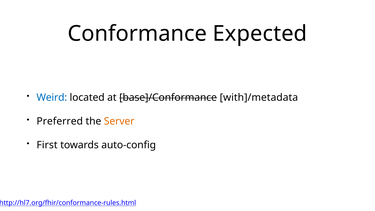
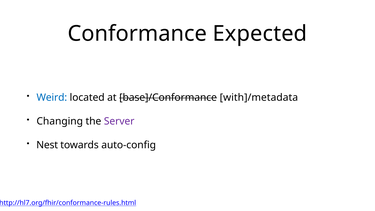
Preferred: Preferred -> Changing
Server colour: orange -> purple
First: First -> Nest
